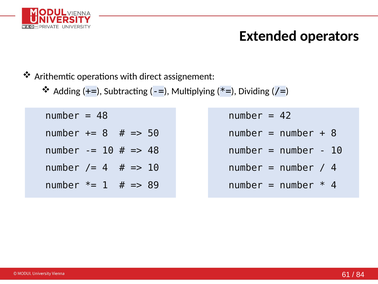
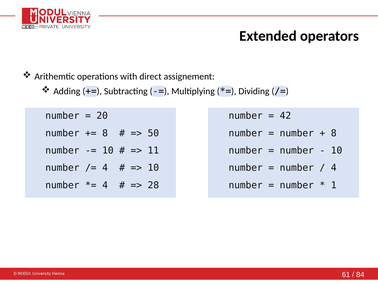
48 at (102, 116): 48 -> 20
48 at (153, 150): 48 -> 11
1 at (105, 185): 1 -> 4
89: 89 -> 28
4 at (334, 185): 4 -> 1
